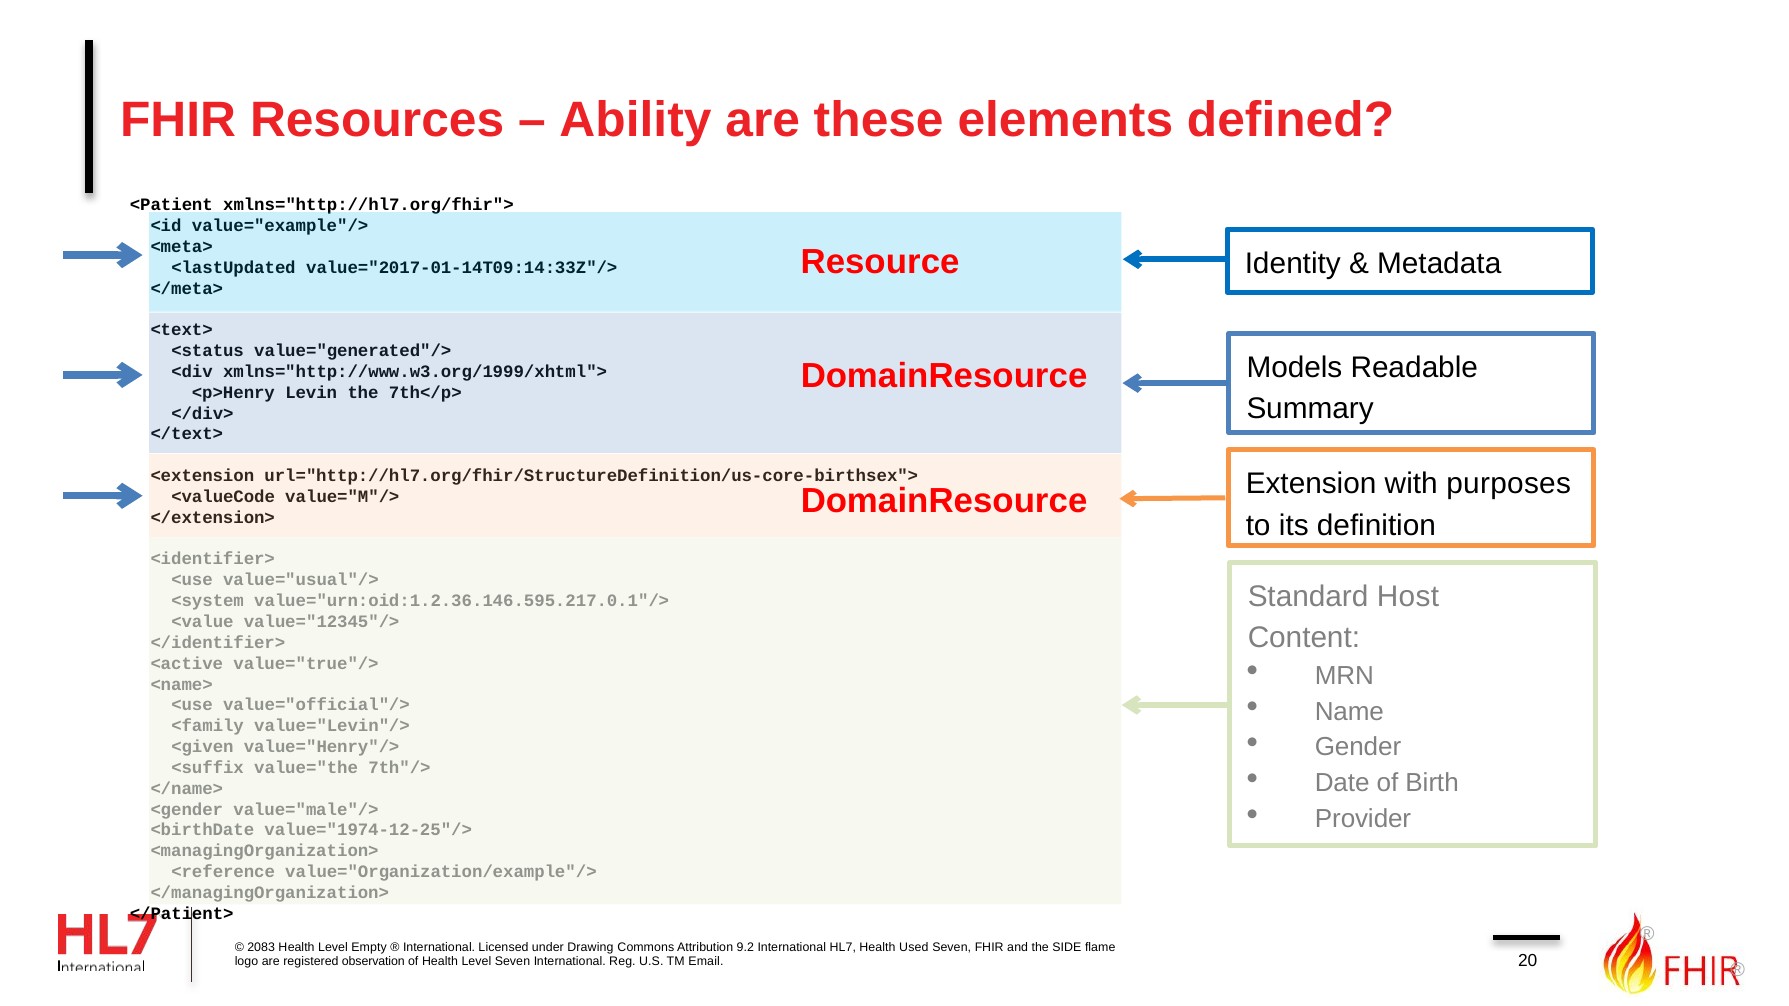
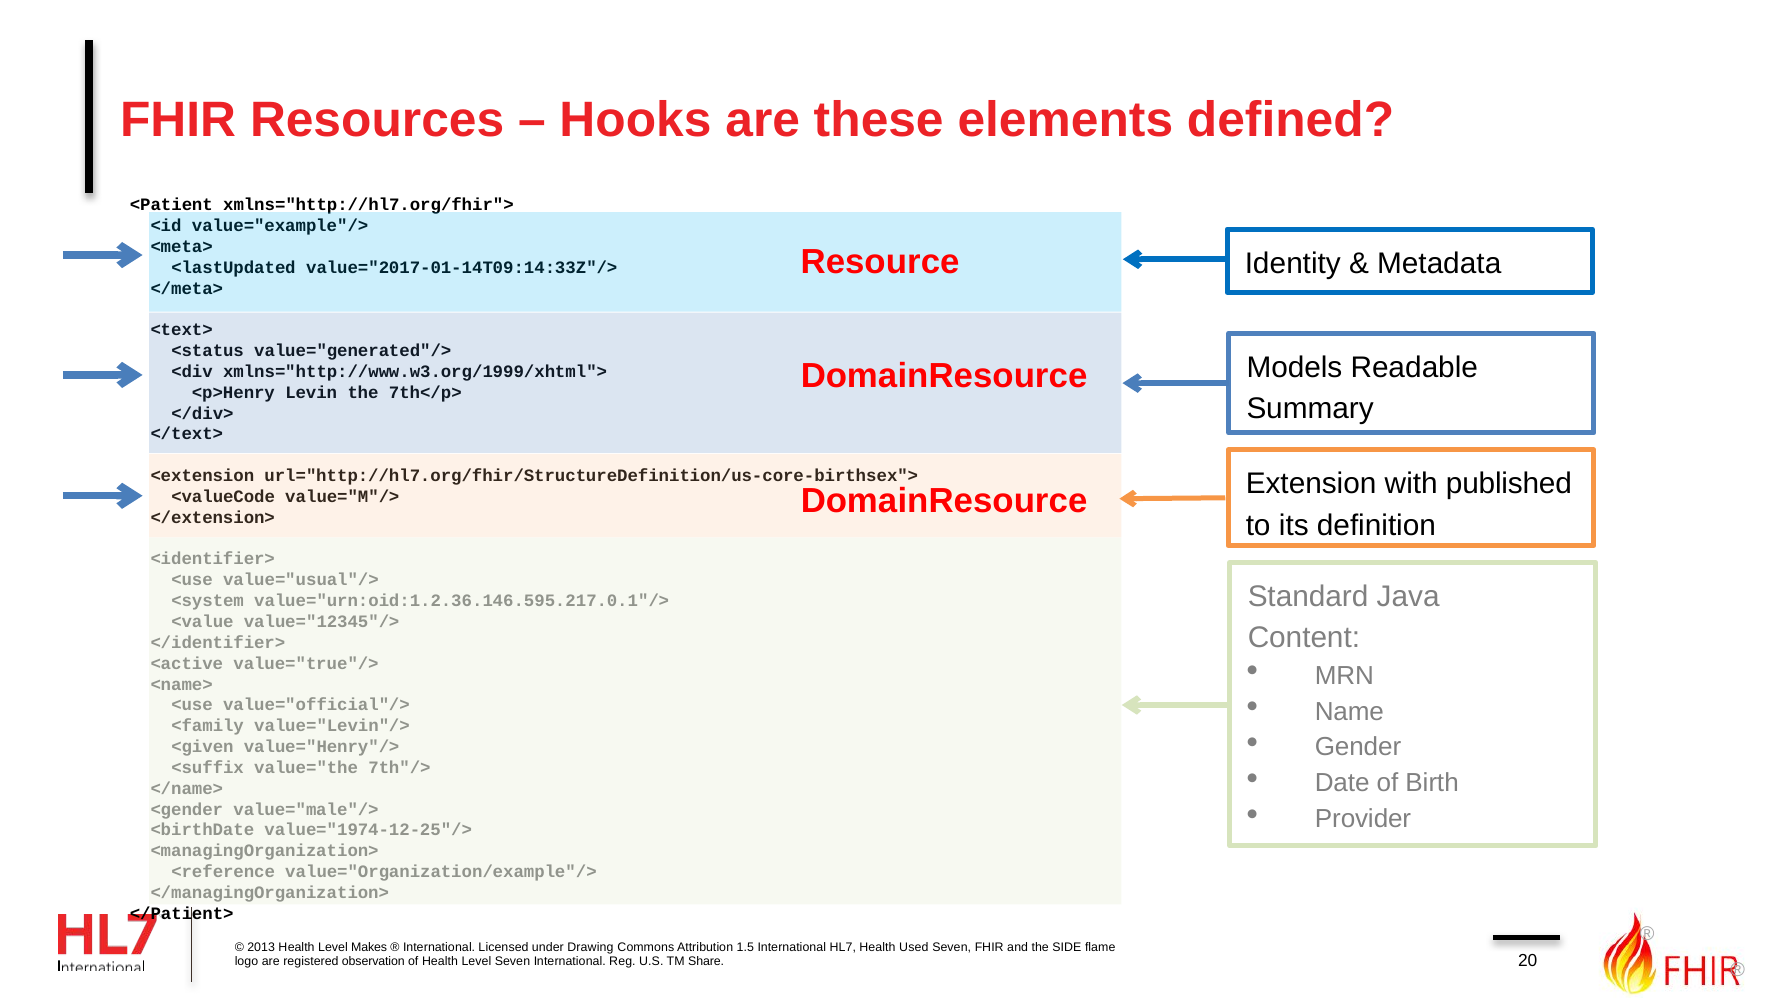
Ability: Ability -> Hooks
purposes: purposes -> published
Host: Host -> Java
2083: 2083 -> 2013
Empty: Empty -> Makes
9.2: 9.2 -> 1.5
Email: Email -> Share
